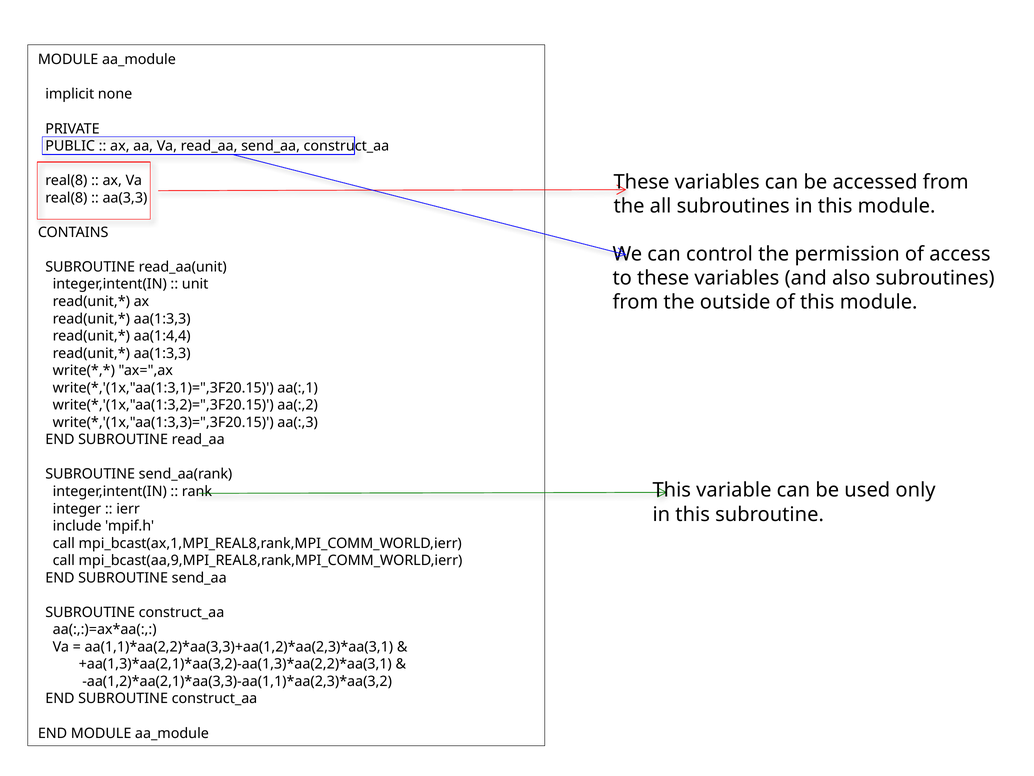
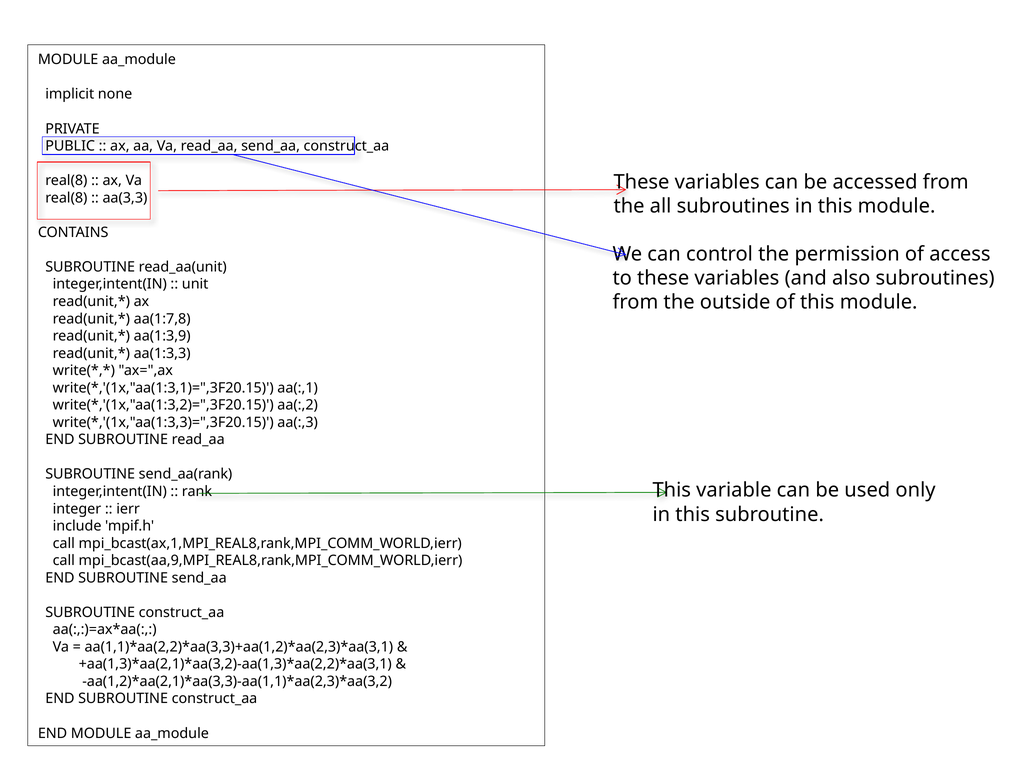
aa(1:3,3 at (162, 319): aa(1:3,3 -> aa(1:7,8
aa(1:4,4: aa(1:4,4 -> aa(1:3,9
